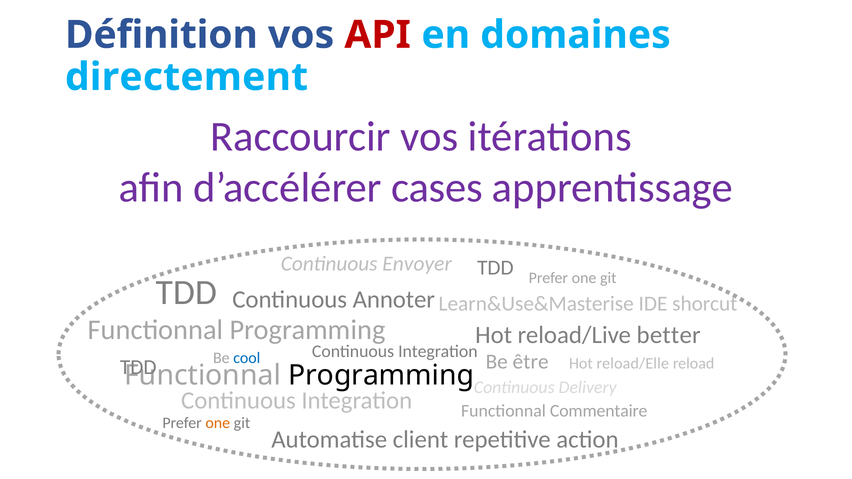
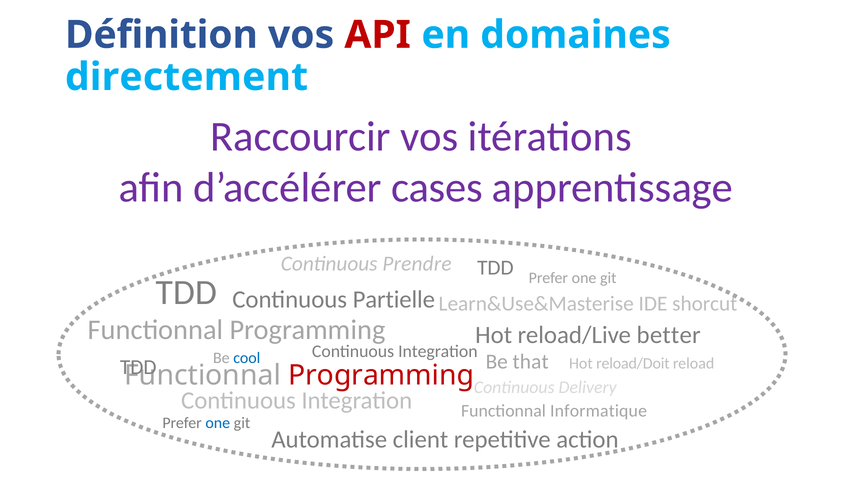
Envoyer: Envoyer -> Prendre
Annoter: Annoter -> Partielle
être: être -> that
reload/Elle: reload/Elle -> reload/Doit
Programming at (381, 376) colour: black -> red
Commentaire: Commentaire -> Informatique
one at (218, 423) colour: orange -> blue
